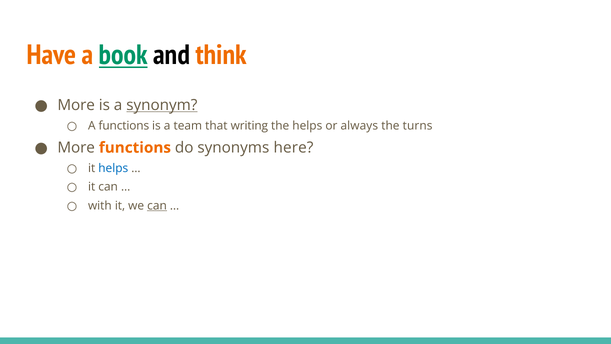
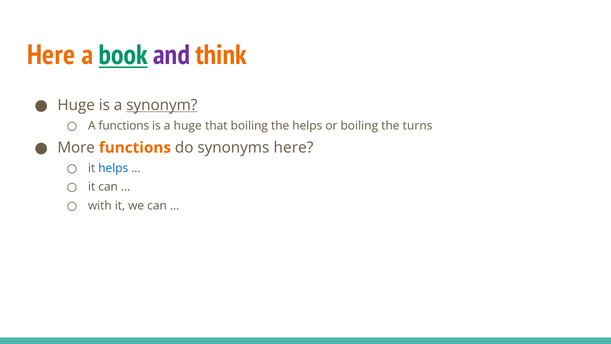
Have at (51, 55): Have -> Here
and colour: black -> purple
More at (76, 105): More -> Huge
a team: team -> huge
that writing: writing -> boiling
or always: always -> boiling
can at (157, 206) underline: present -> none
